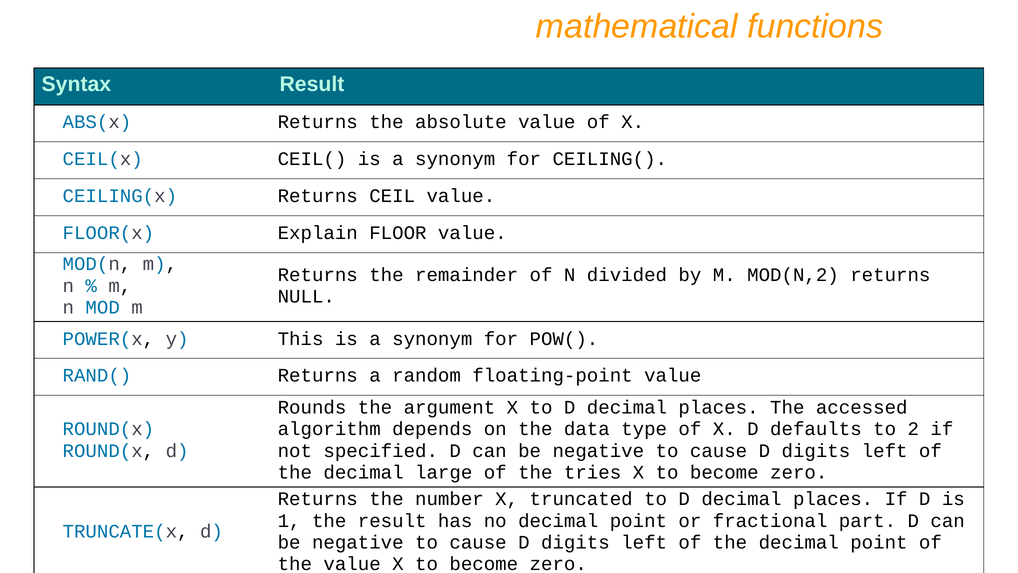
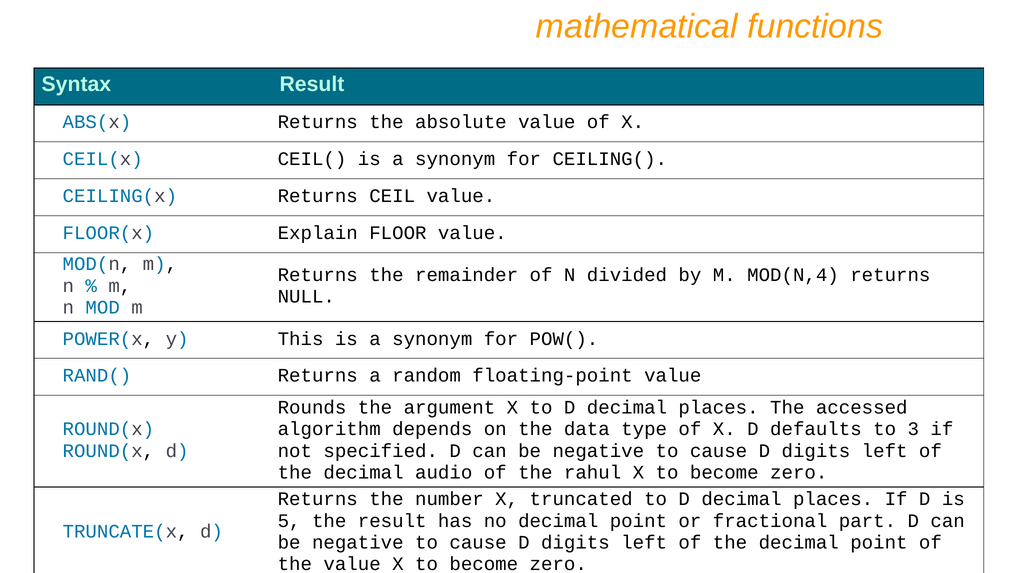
MOD(N,2: MOD(N,2 -> MOD(N,4
2: 2 -> 3
large: large -> audio
tries: tries -> rahul
1: 1 -> 5
